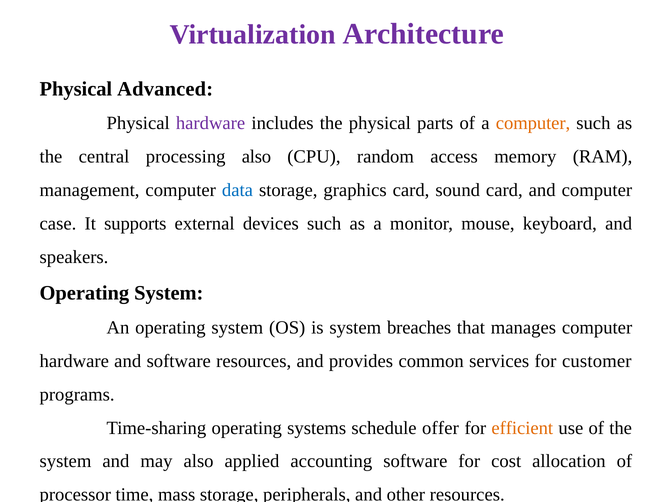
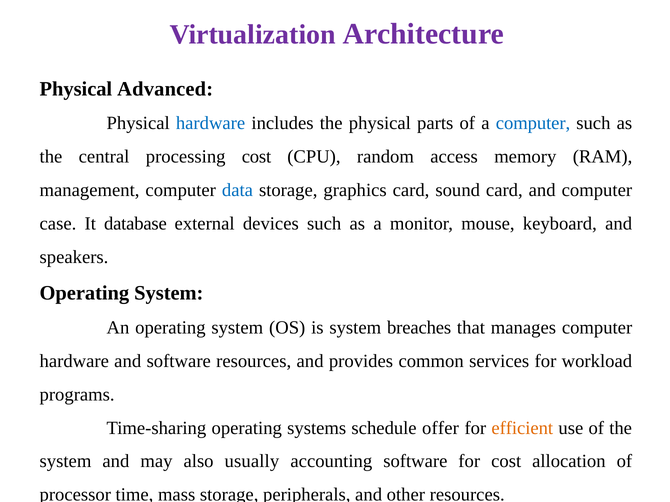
hardware at (211, 123) colour: purple -> blue
computer at (533, 123) colour: orange -> blue
processing also: also -> cost
supports: supports -> database
customer: customer -> workload
applied: applied -> usually
